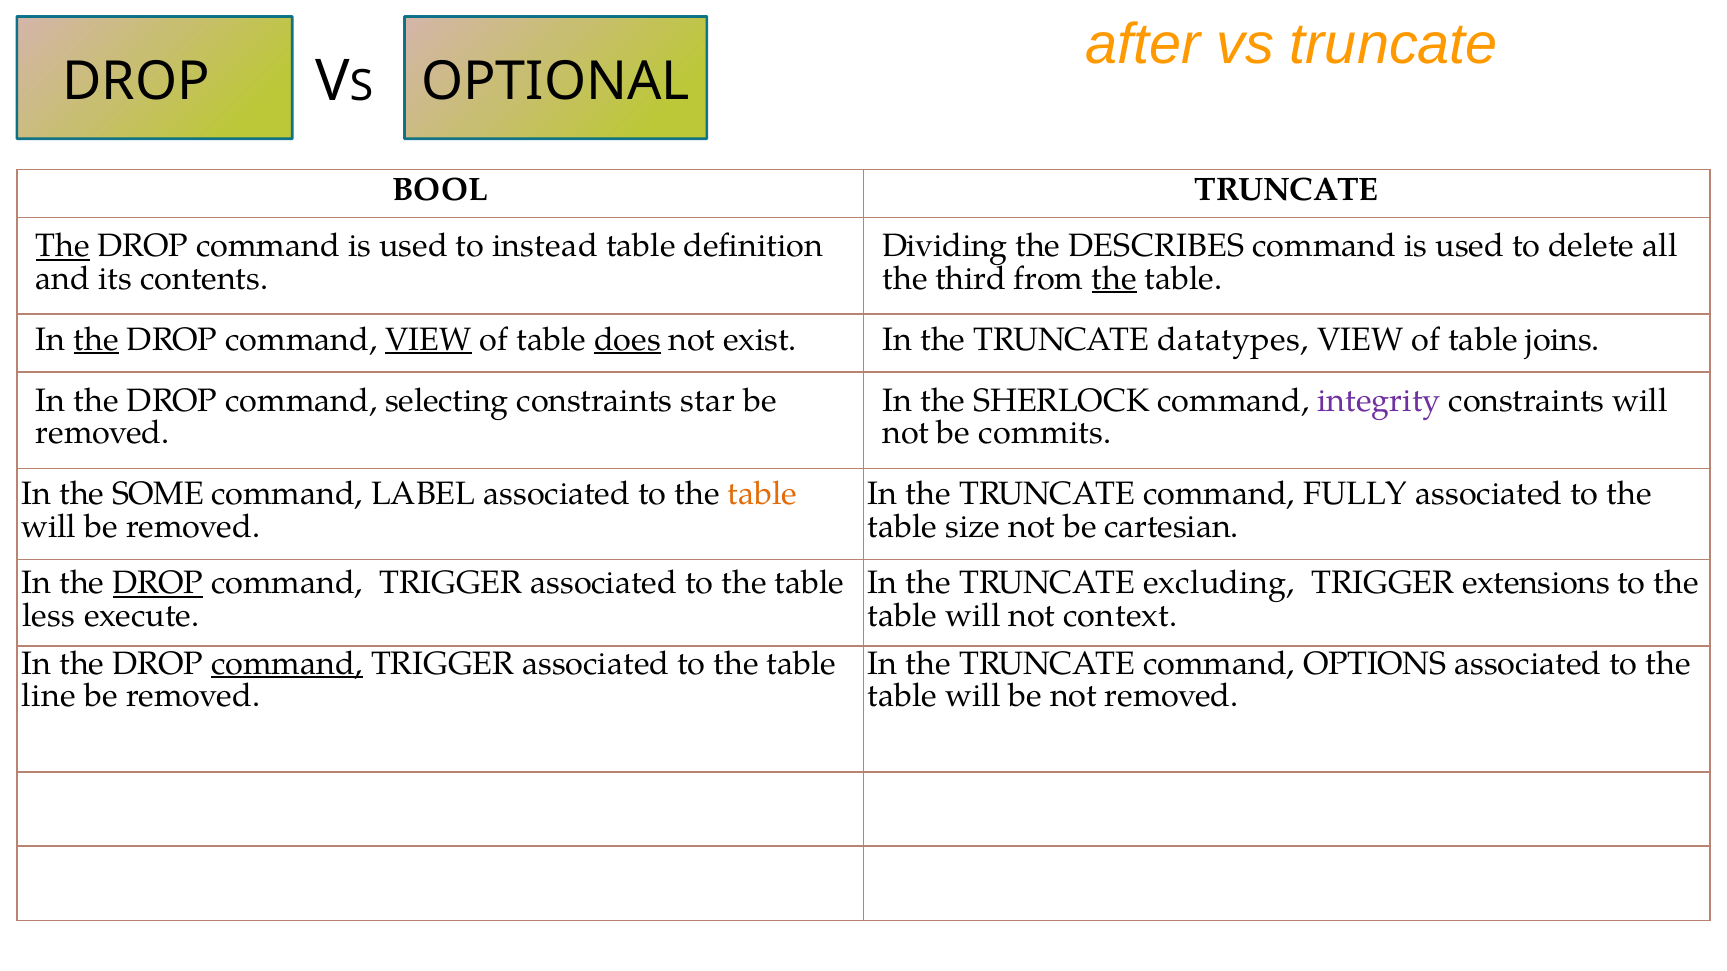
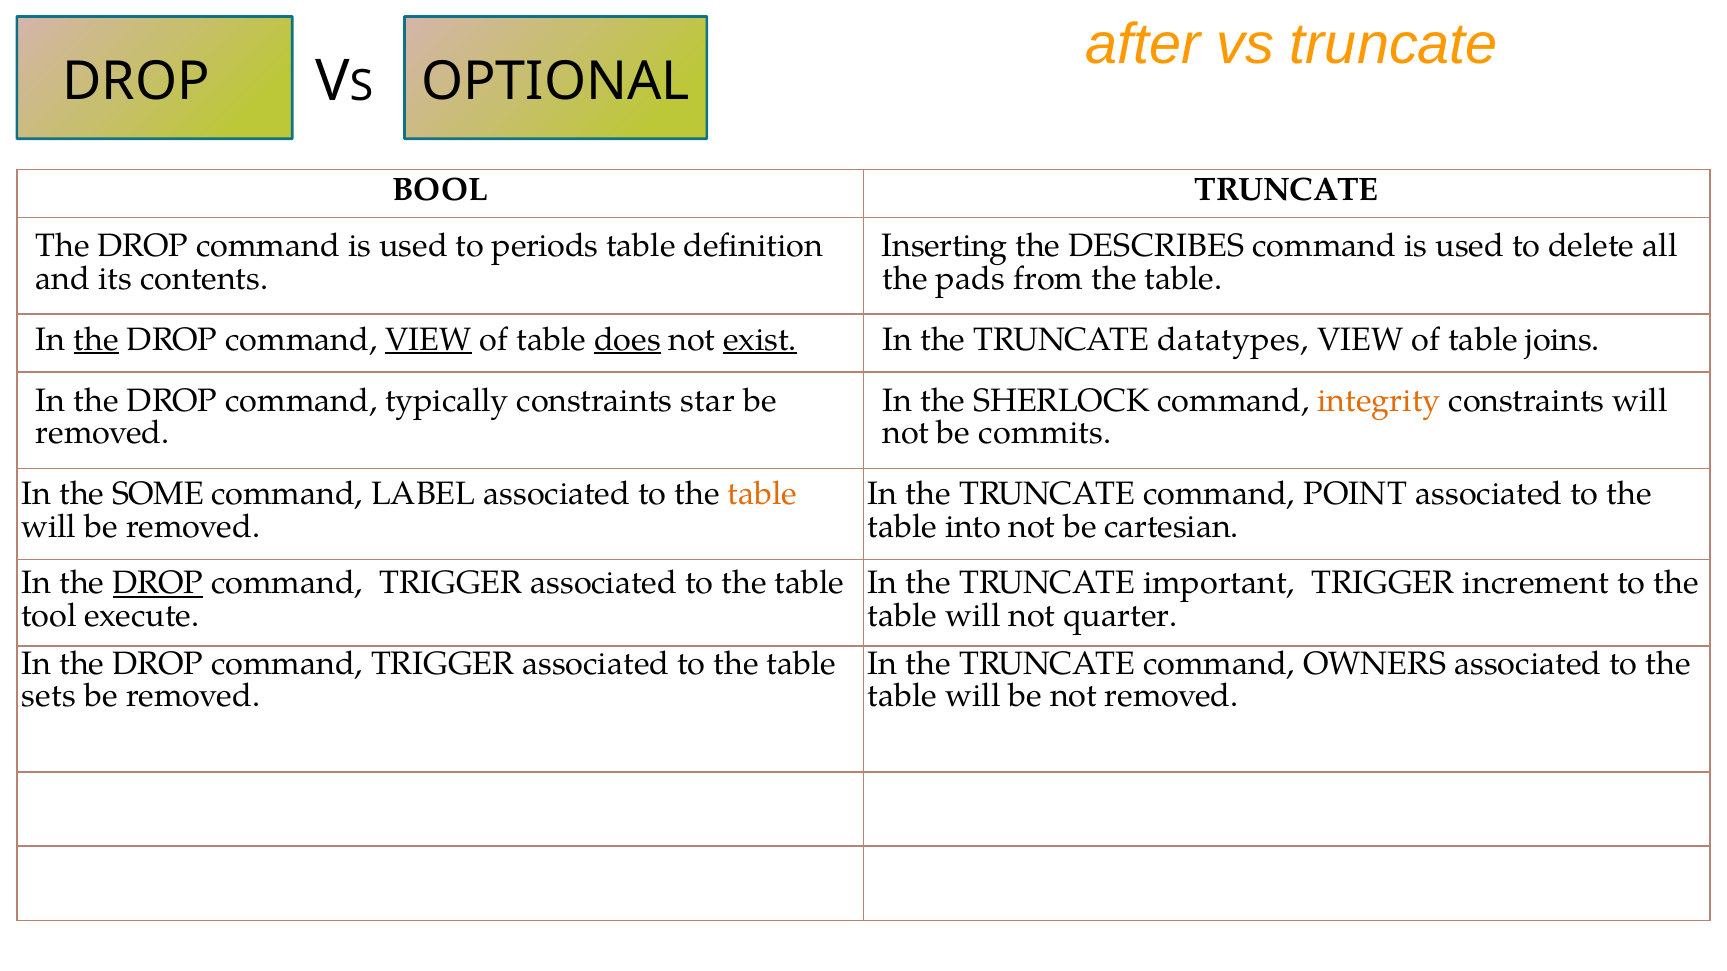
The at (63, 246) underline: present -> none
instead: instead -> periods
Dividing: Dividing -> Inserting
third: third -> pads
the at (1114, 279) underline: present -> none
exist underline: none -> present
selecting: selecting -> typically
integrity colour: purple -> orange
FULLY: FULLY -> POINT
size: size -> into
excluding: excluding -> important
extensions: extensions -> increment
less: less -> tool
context: context -> quarter
command at (287, 664) underline: present -> none
OPTIONS: OPTIONS -> OWNERS
line: line -> sets
